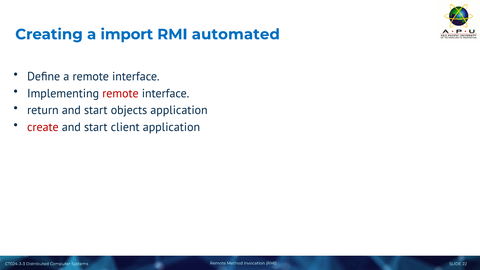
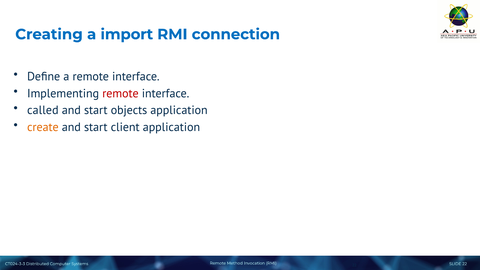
automated: automated -> connection
return: return -> called
create colour: red -> orange
